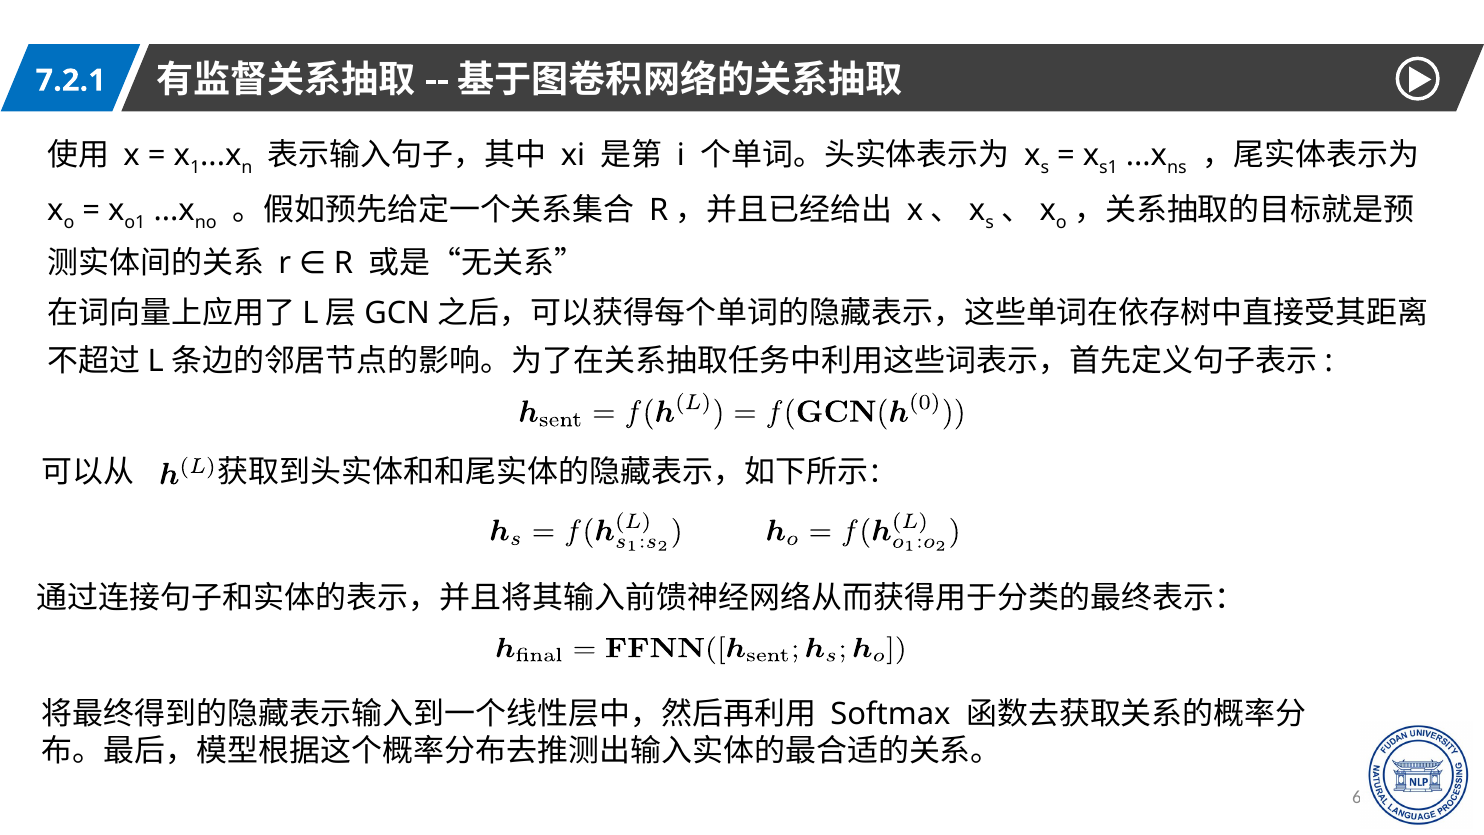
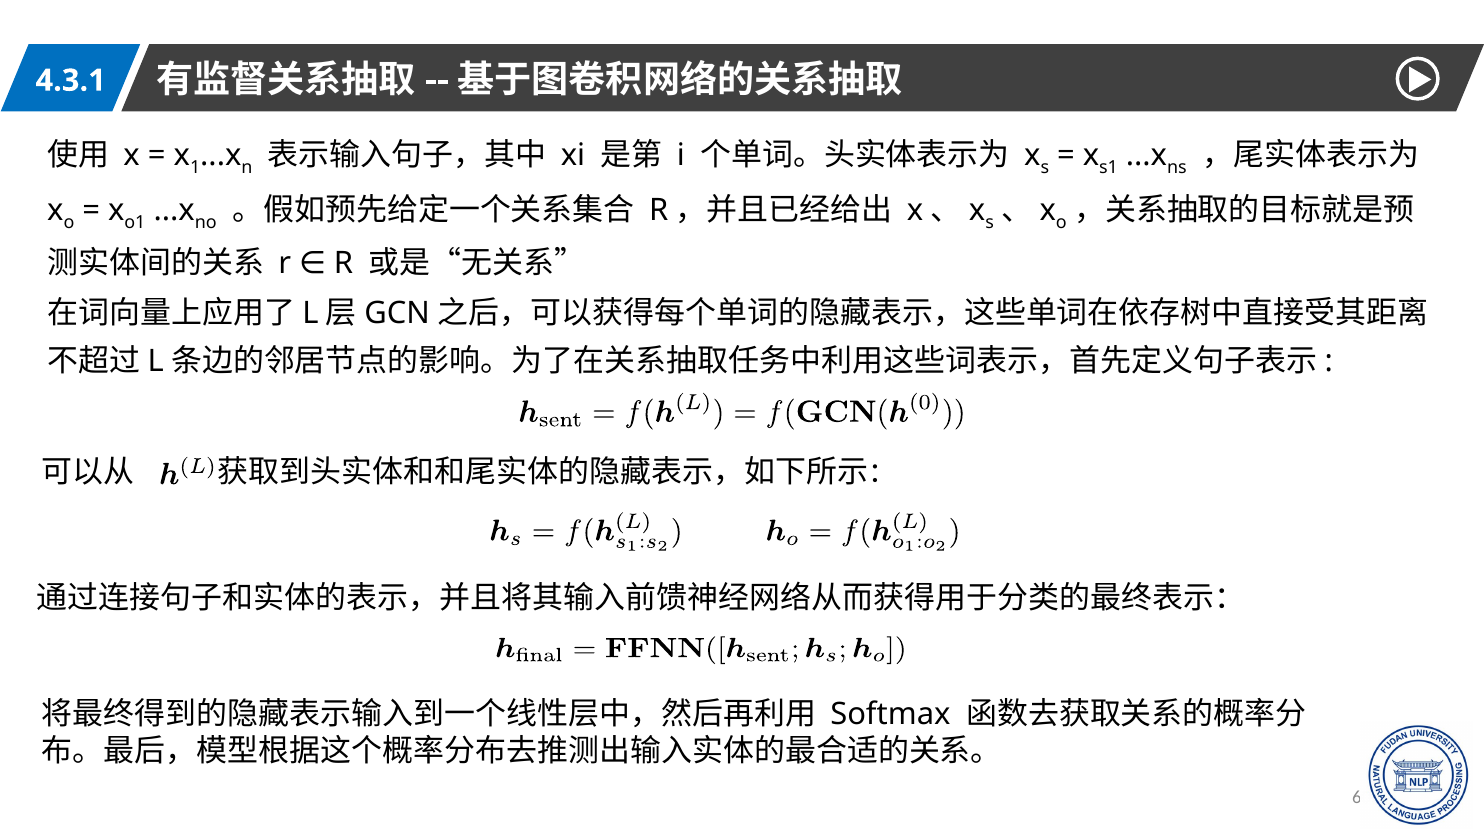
7.2.1: 7.2.1 -> 4.3.1
